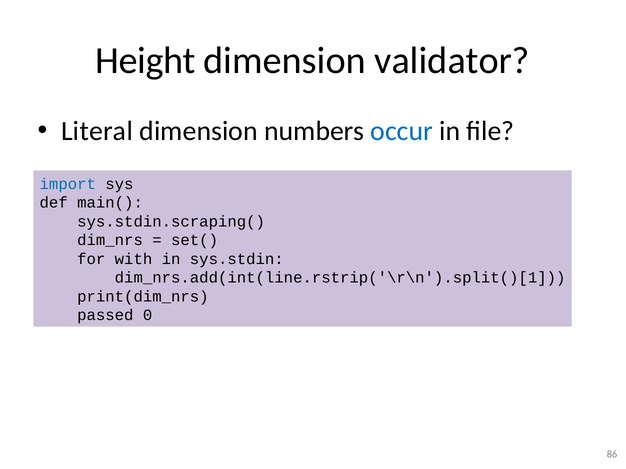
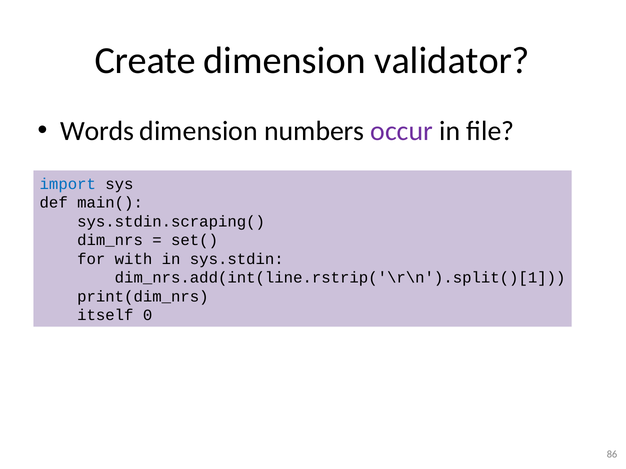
Height: Height -> Create
Literal: Literal -> Words
occur colour: blue -> purple
passed: passed -> itself
